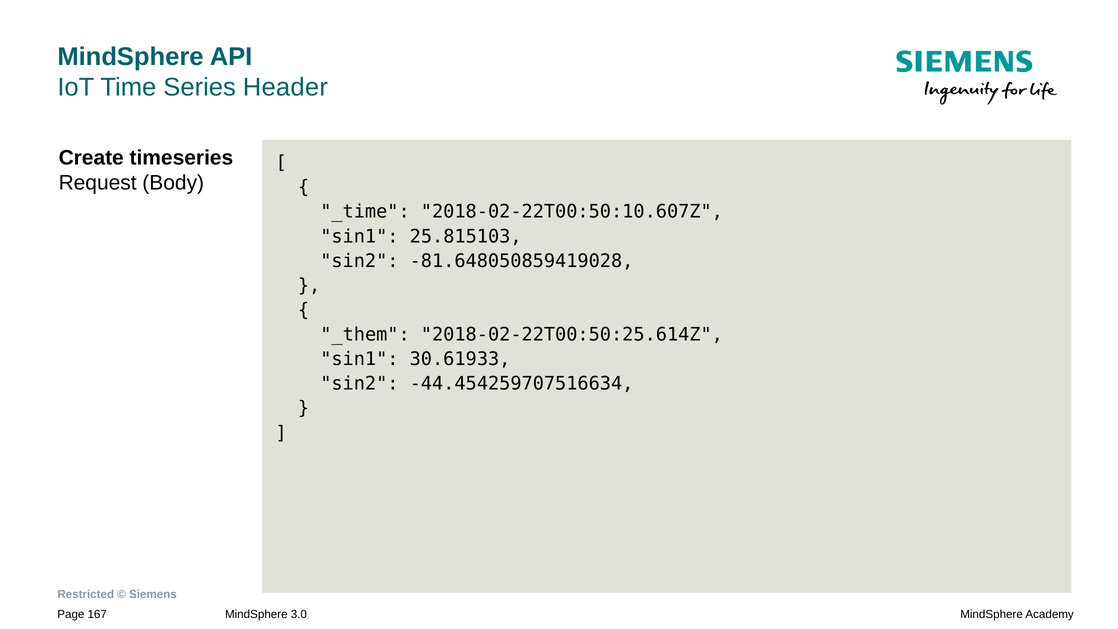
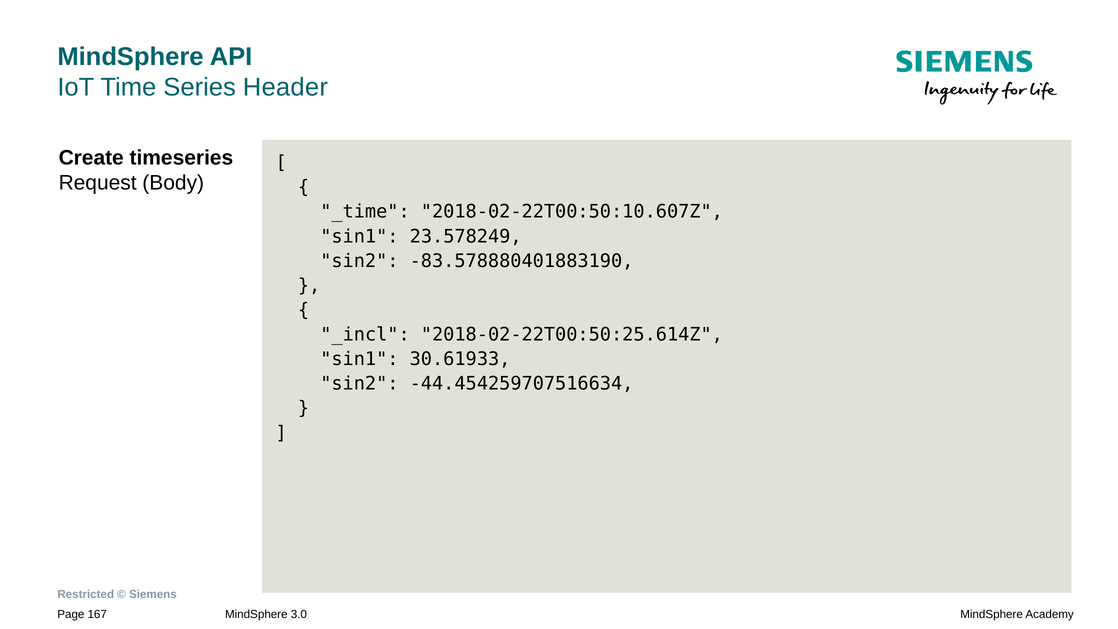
25.815103: 25.815103 -> 23.578249
-81.648050859419028: -81.648050859419028 -> -83.578880401883190
_them: _them -> _incl
